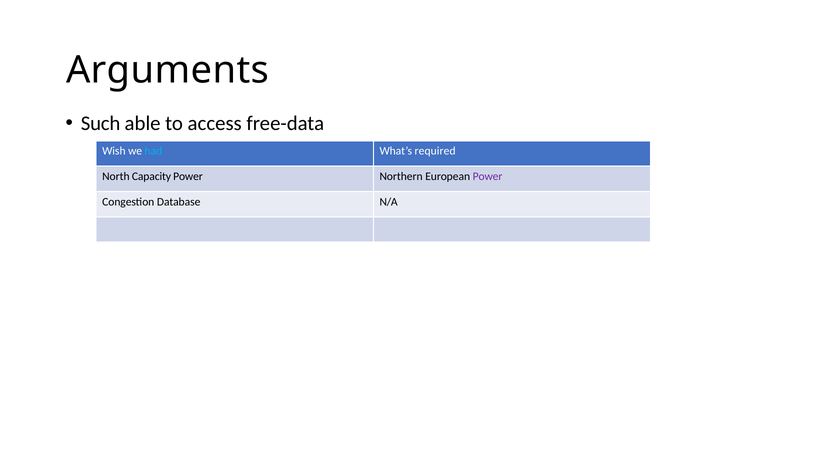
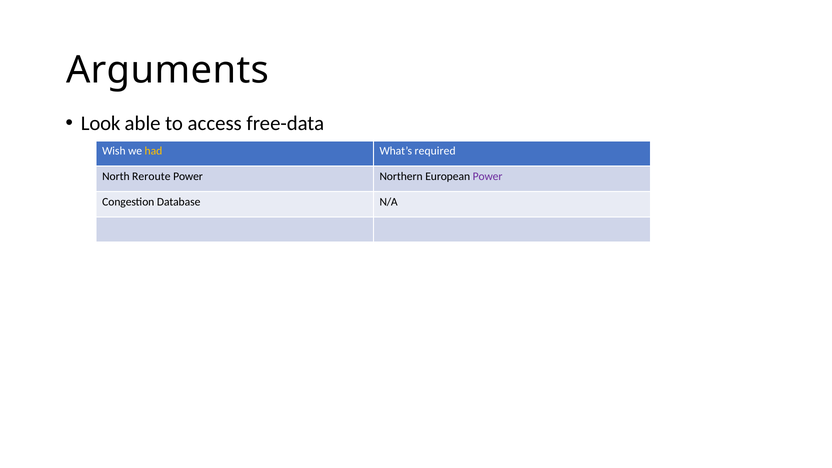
Such: Such -> Look
had colour: light blue -> yellow
Capacity: Capacity -> Reroute
